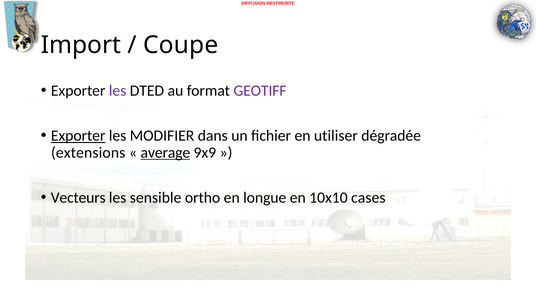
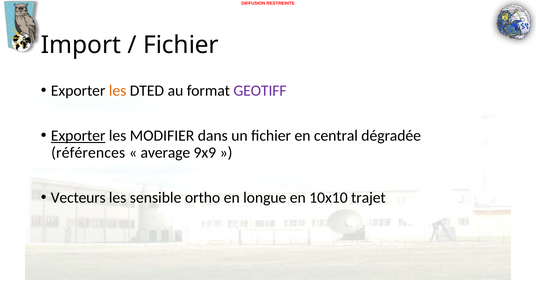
Coupe at (181, 45): Coupe -> Fichier
les at (118, 91) colour: purple -> orange
utiliser: utiliser -> central
extensions: extensions -> références
average underline: present -> none
cases: cases -> trajet
